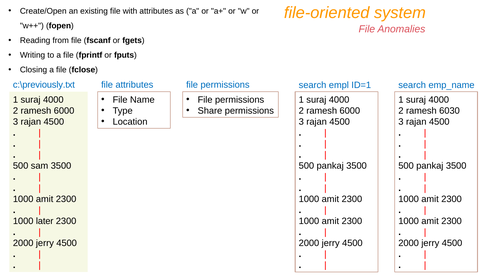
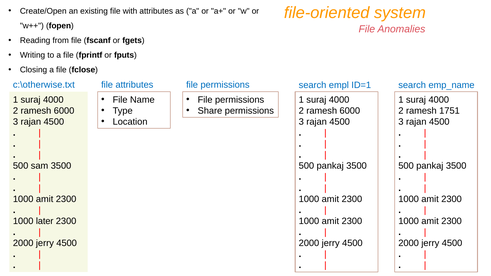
c:\previously.txt: c:\previously.txt -> c:\otherwise.txt
6030: 6030 -> 1751
